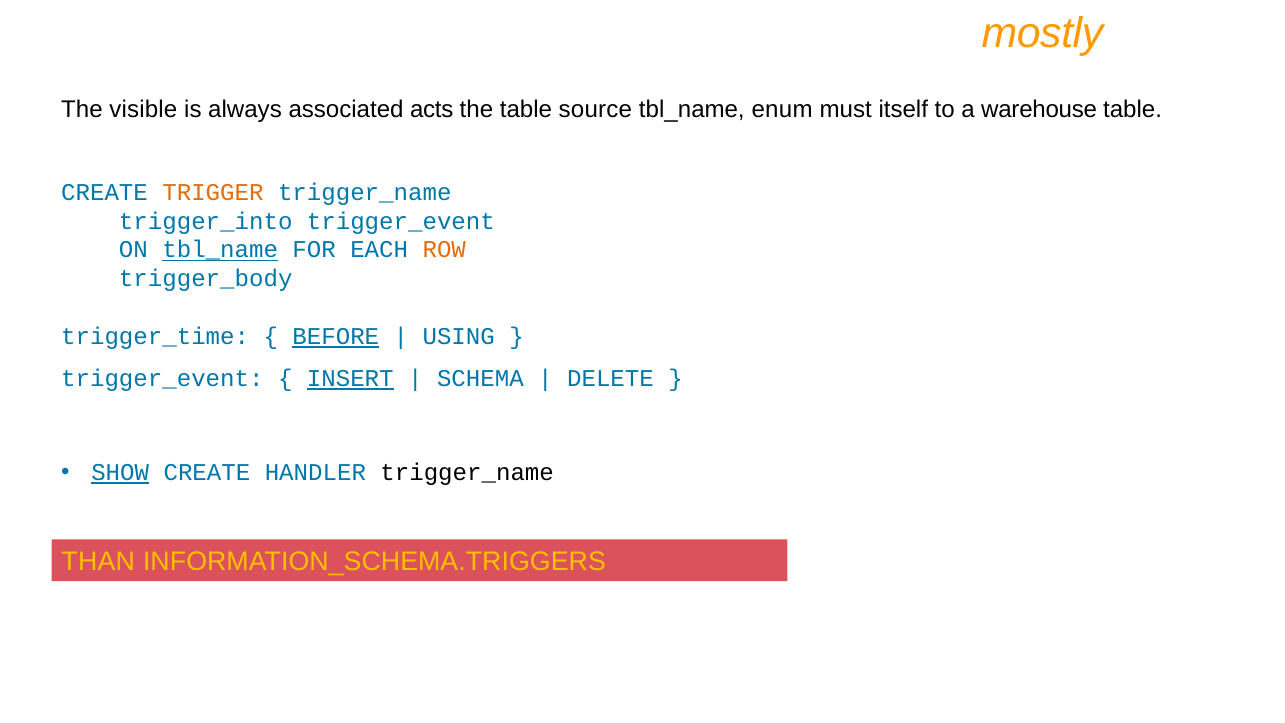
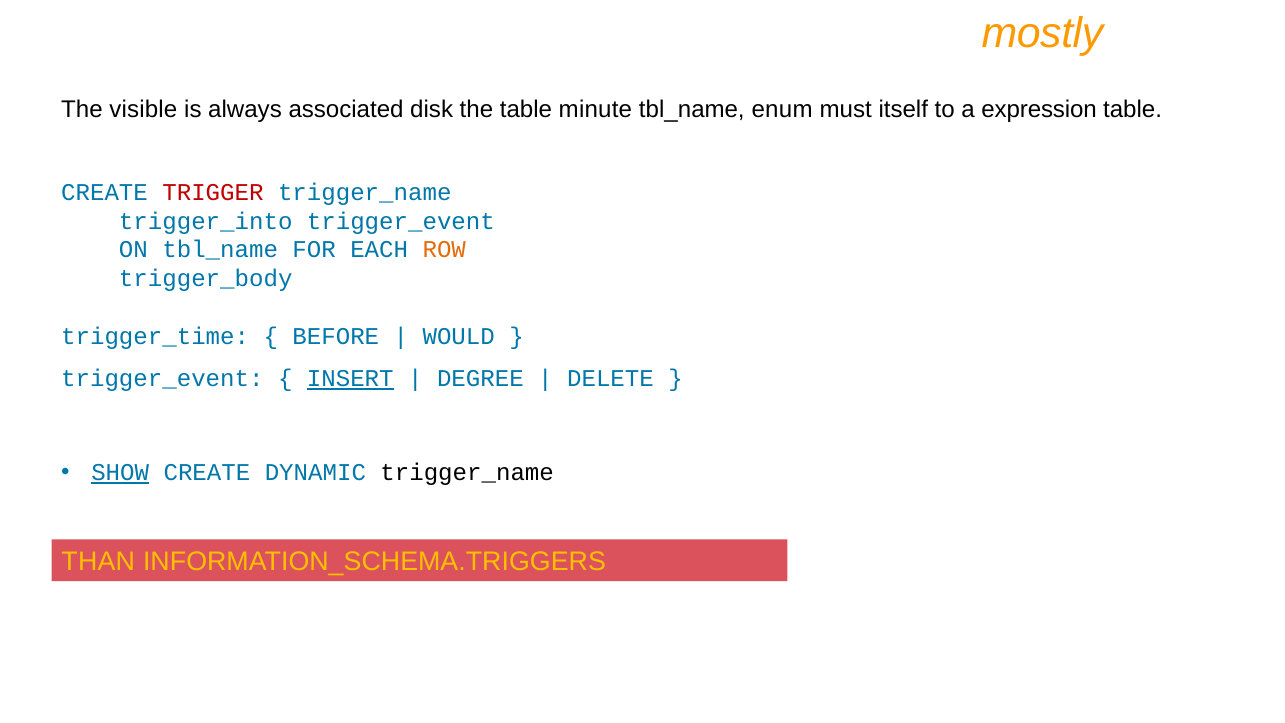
acts: acts -> disk
source: source -> minute
warehouse: warehouse -> expression
TRIGGER colour: orange -> red
tbl_name at (220, 250) underline: present -> none
BEFORE underline: present -> none
USING: USING -> WOULD
SCHEMA: SCHEMA -> DEGREE
HANDLER: HANDLER -> DYNAMIC
